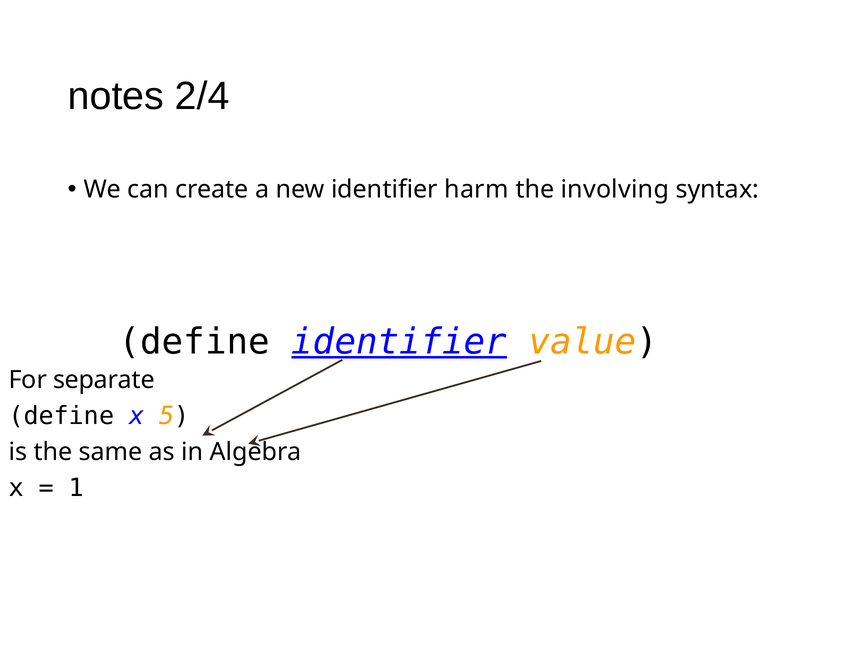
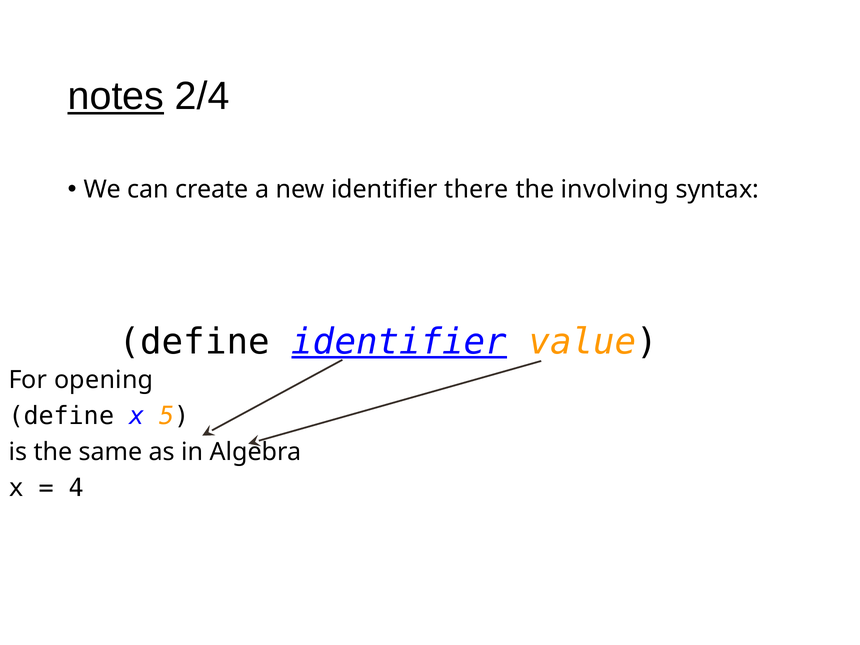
notes underline: none -> present
harm: harm -> there
separate: separate -> opening
1: 1 -> 4
